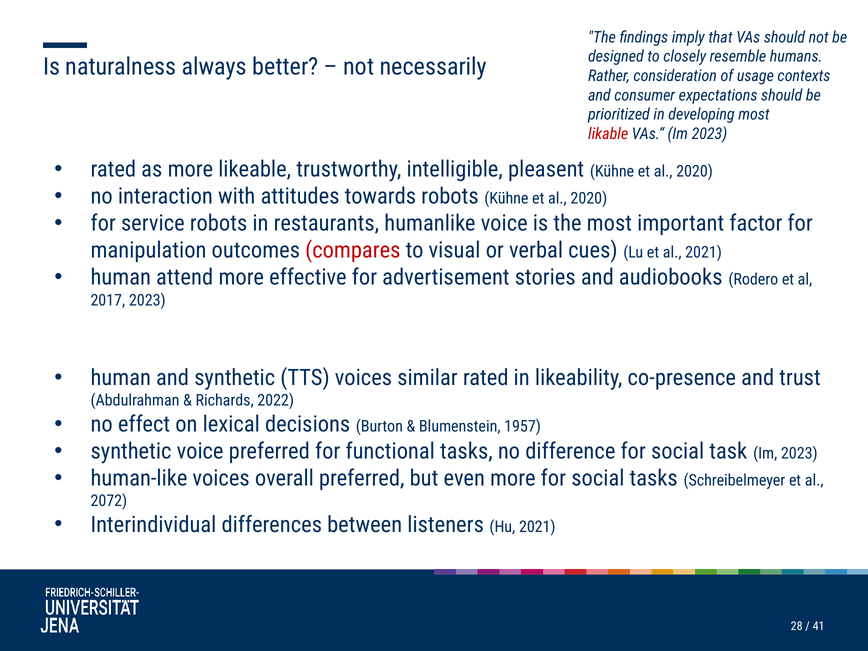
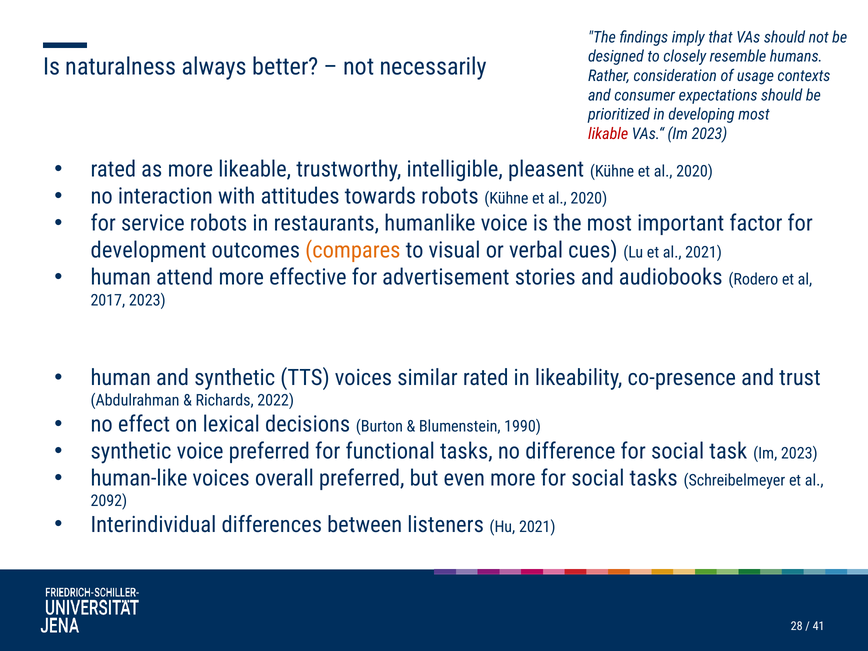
manipulation: manipulation -> development
compares colour: red -> orange
1957: 1957 -> 1990
2072: 2072 -> 2092
